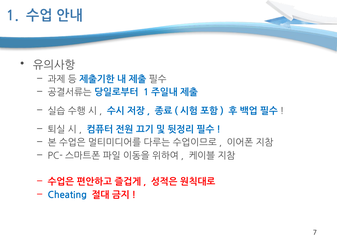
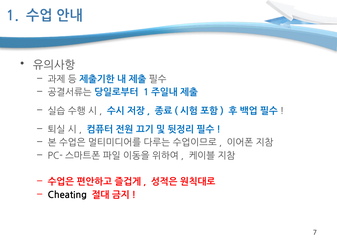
Cheating colour: blue -> black
